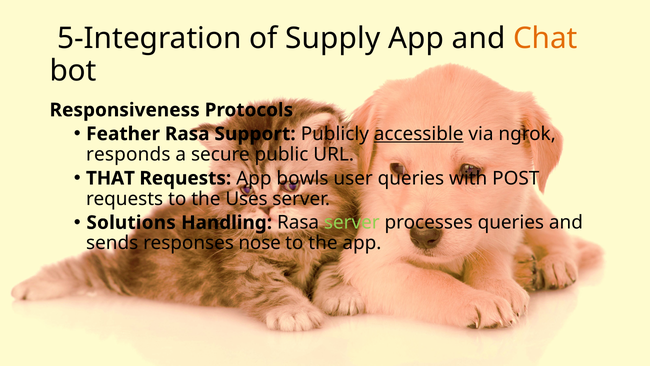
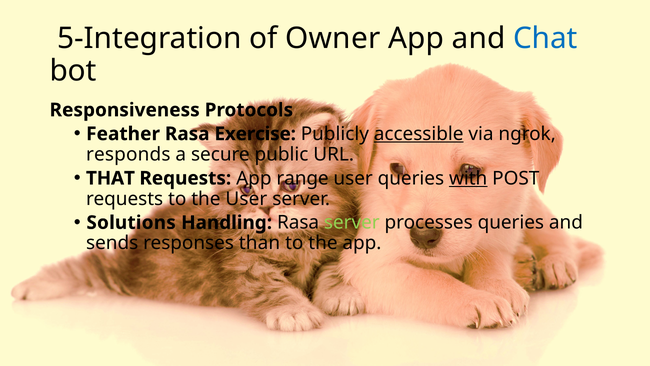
Supply: Supply -> Owner
Chat colour: orange -> blue
Support: Support -> Exercise
bowls: bowls -> range
with underline: none -> present
the Uses: Uses -> User
nose: nose -> than
